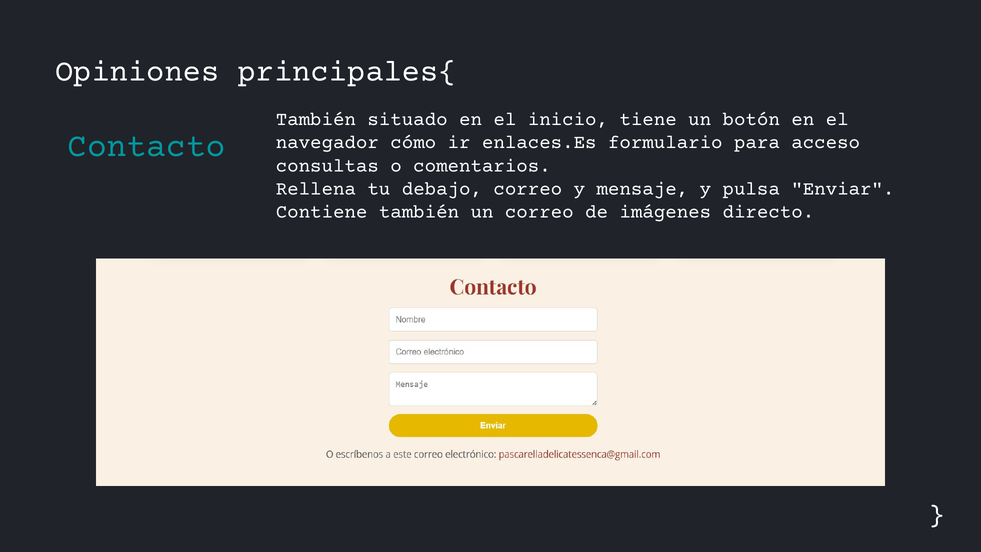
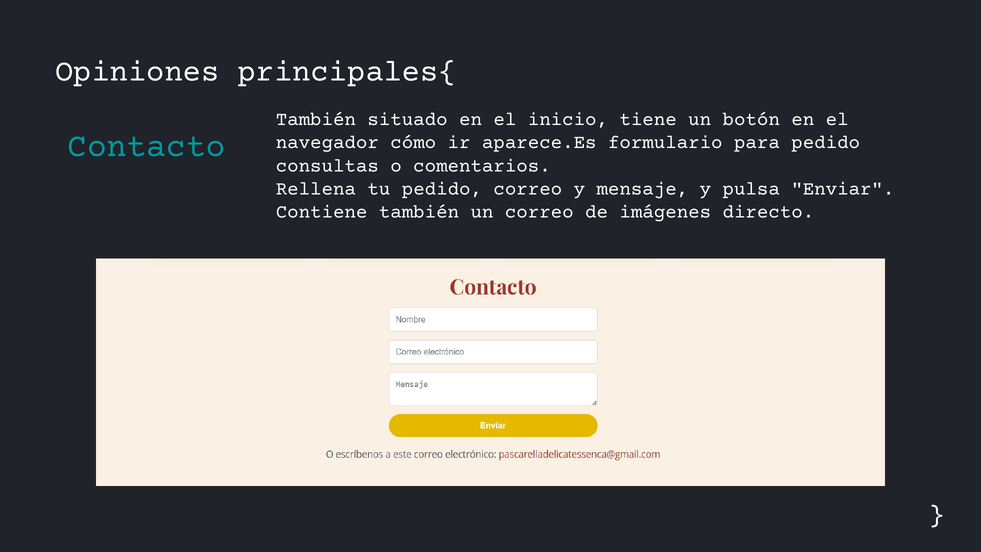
enlaces.Es: enlaces.Es -> aparece.Es
para acceso: acceso -> pedido
tu debajo: debajo -> pedido
